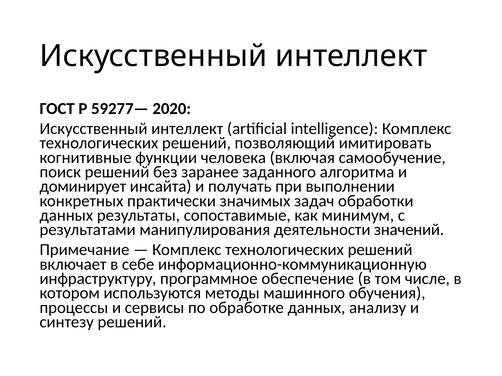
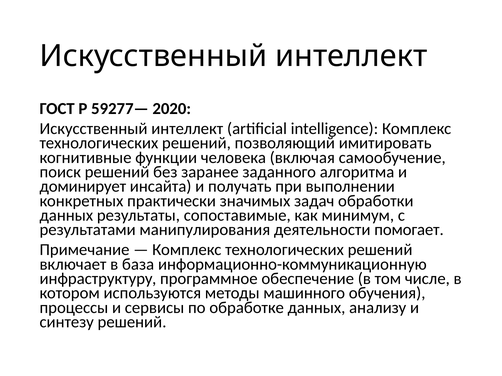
значений: значений -> помогает
себе: себе -> база
